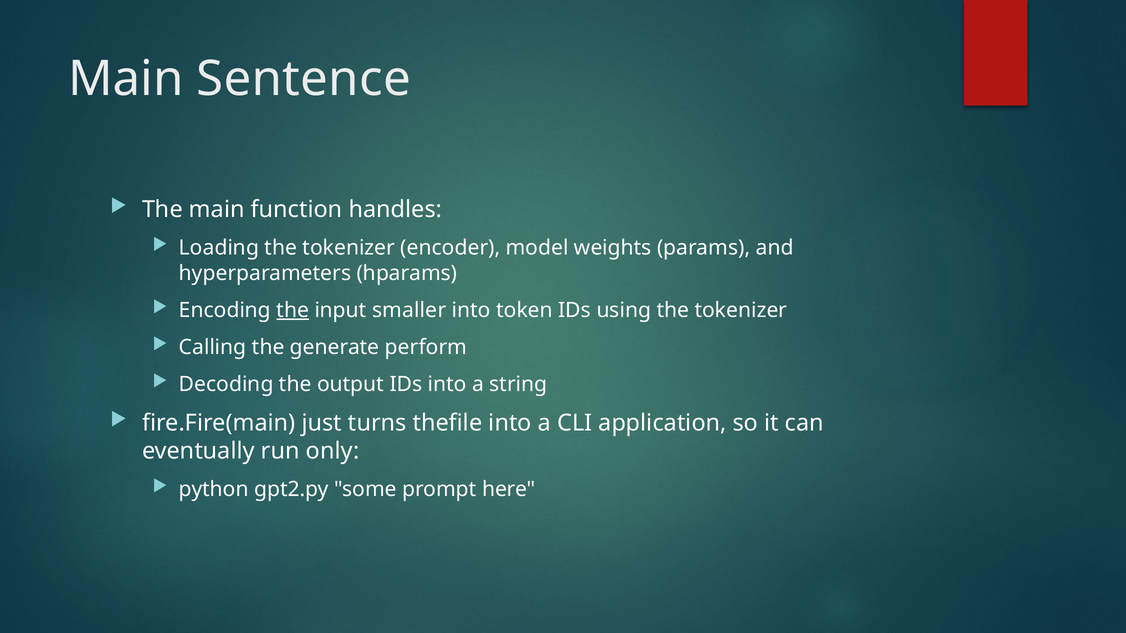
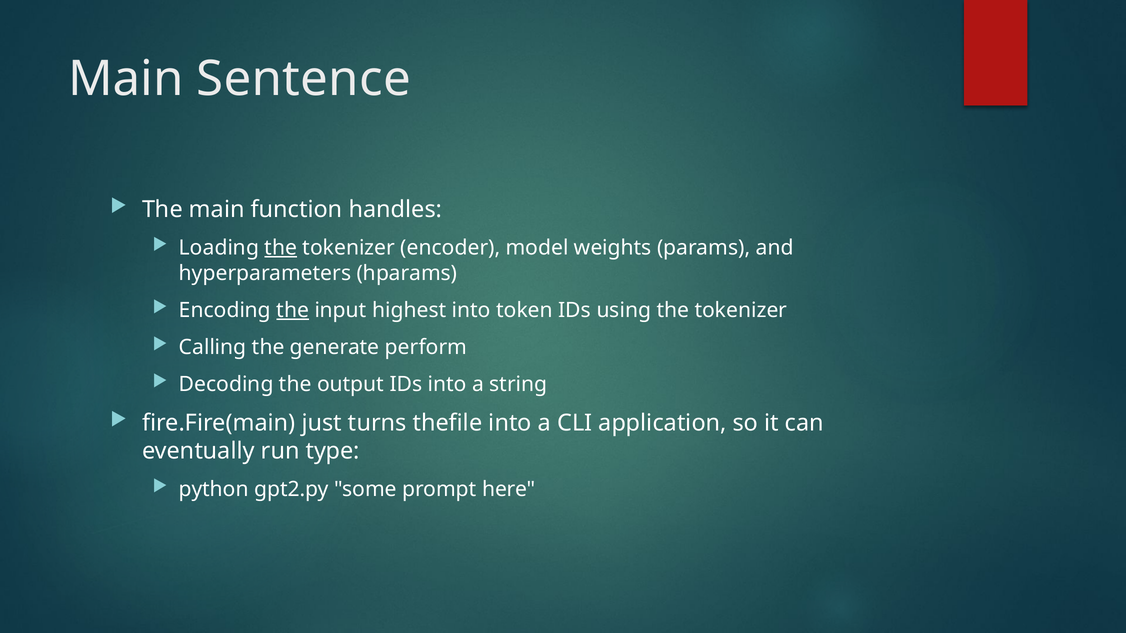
the at (281, 248) underline: none -> present
smaller: smaller -> highest
only: only -> type
